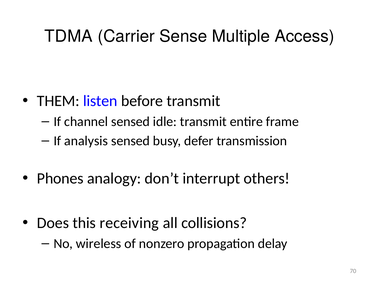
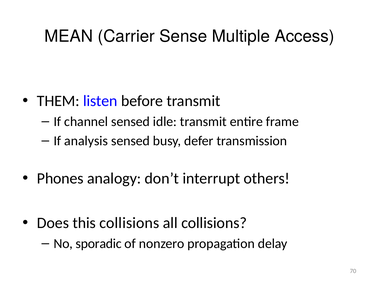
TDMA: TDMA -> MEAN
this receiving: receiving -> collisions
wireless: wireless -> sporadic
